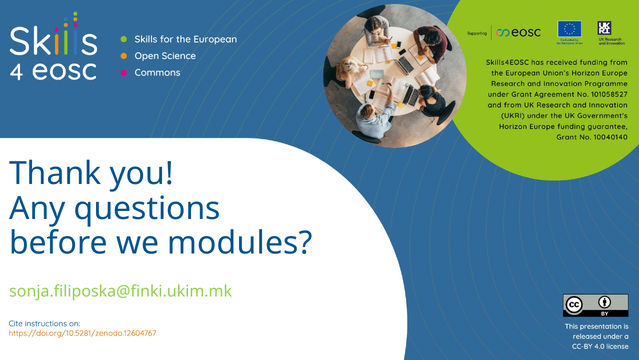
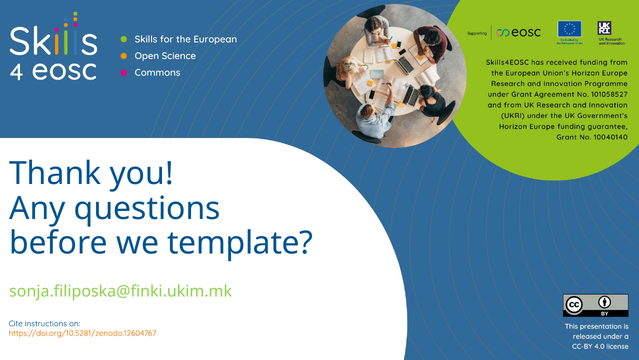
modules: modules -> template
